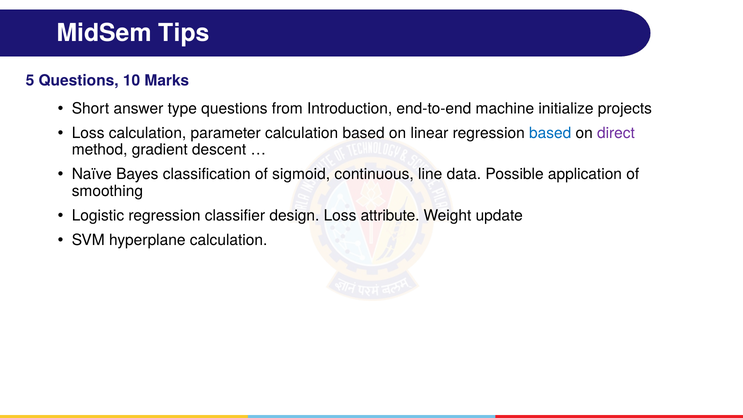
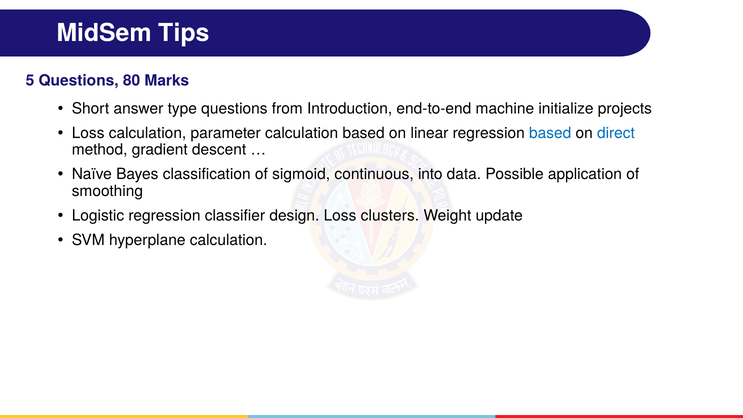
10: 10 -> 80
direct colour: purple -> blue
line: line -> into
attribute: attribute -> clusters
